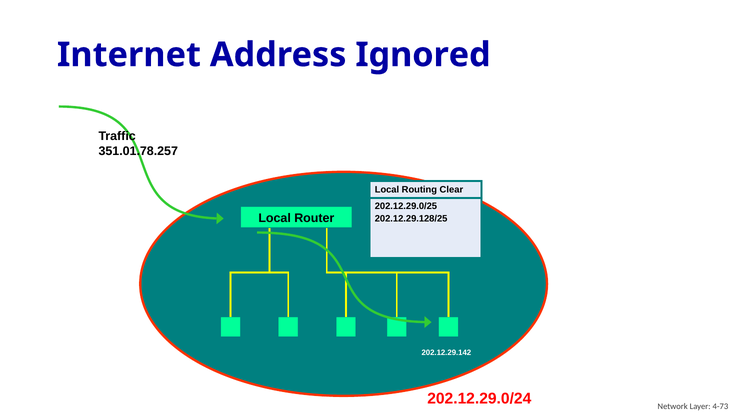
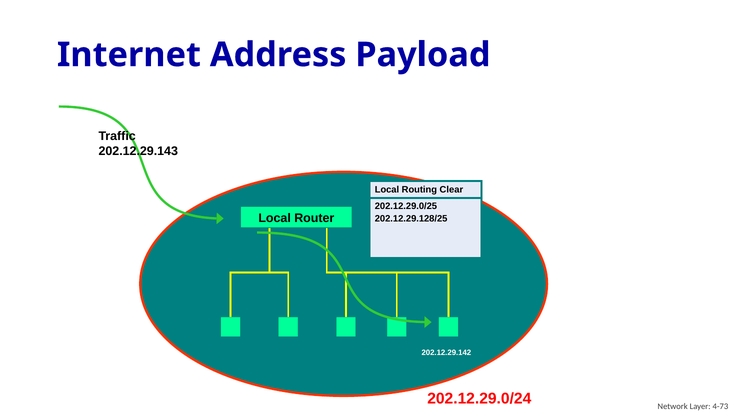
Ignored: Ignored -> Payload
351.01.78.257: 351.01.78.257 -> 202.12.29.143
